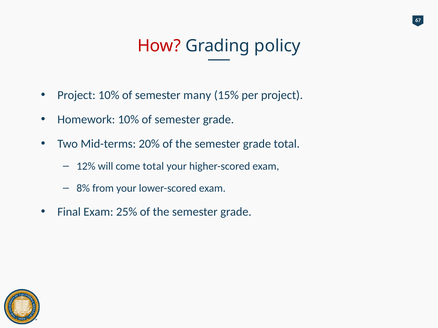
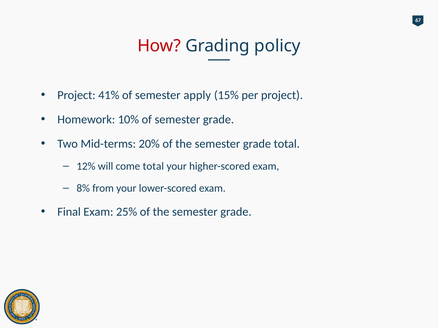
Project 10%: 10% -> 41%
many: many -> apply
